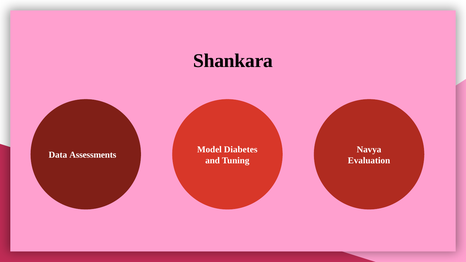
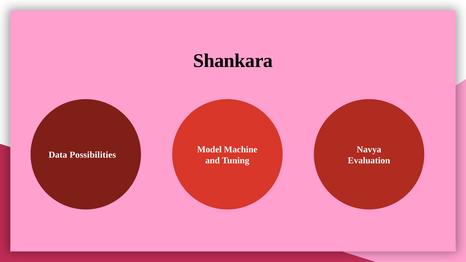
Diabetes: Diabetes -> Machine
Assessments: Assessments -> Possibilities
